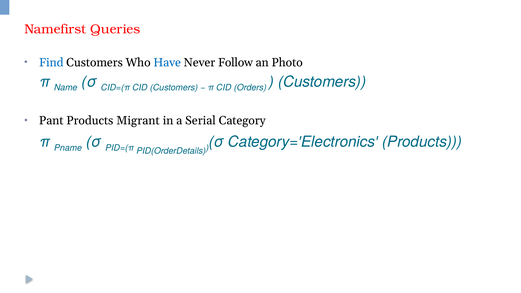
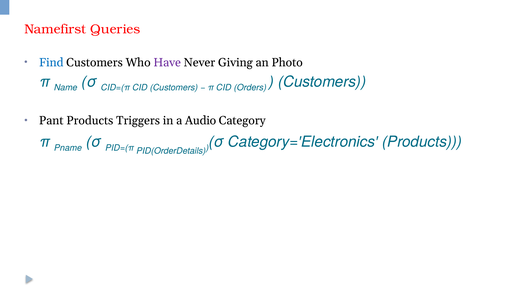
Have colour: blue -> purple
Follow: Follow -> Giving
Migrant: Migrant -> Triggers
Serial: Serial -> Audio
